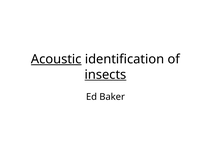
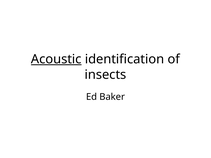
insects underline: present -> none
